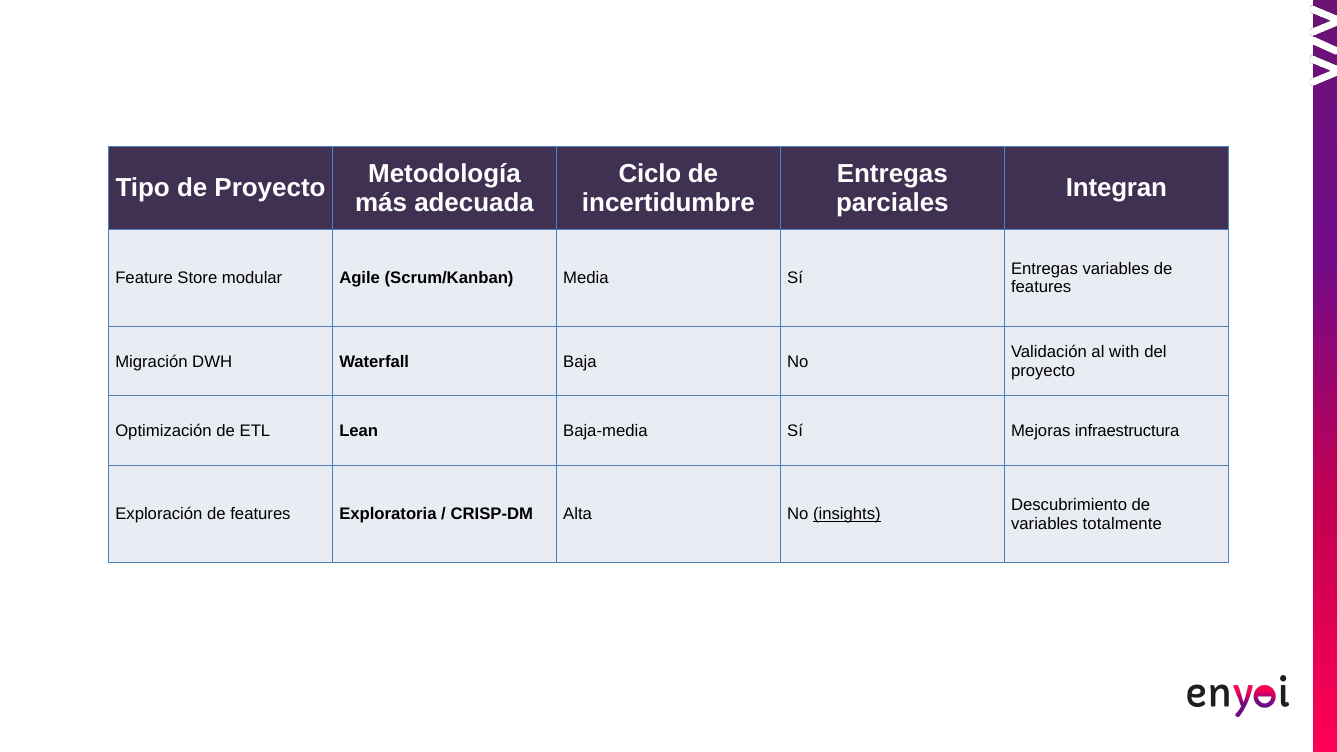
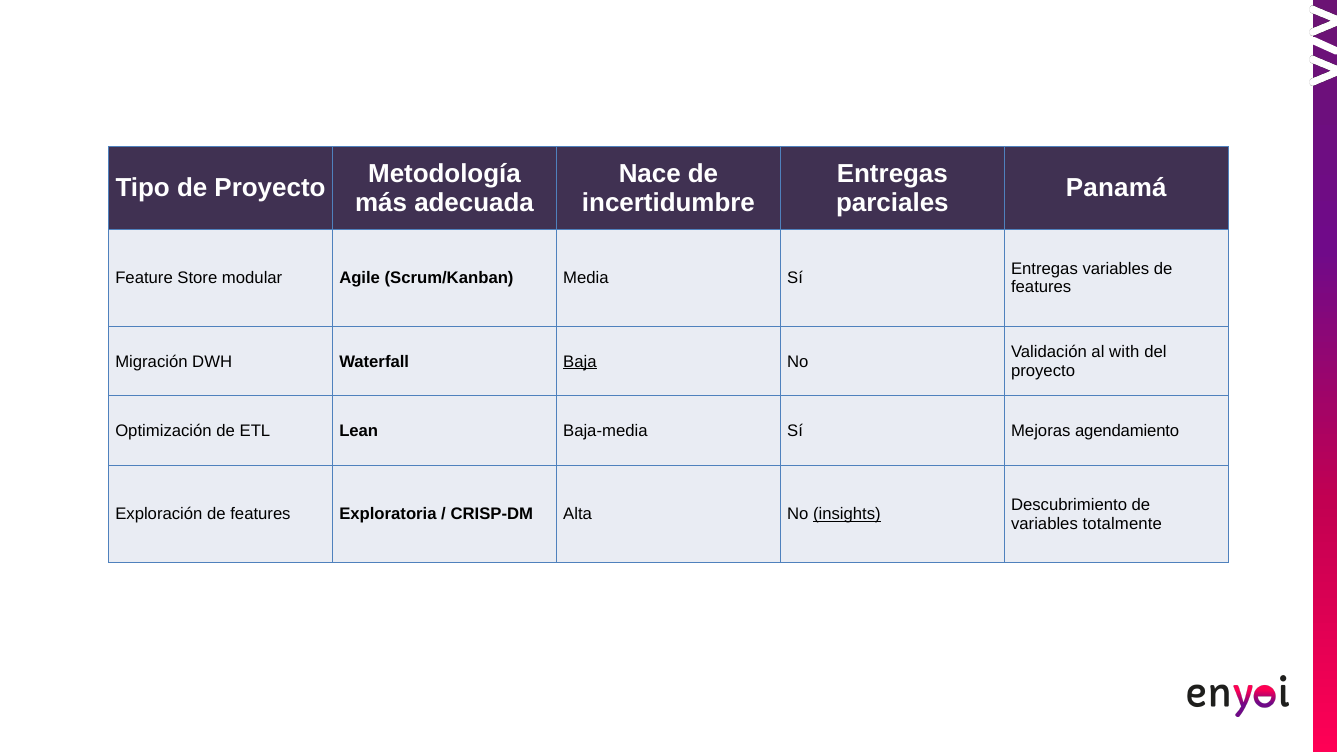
Ciclo: Ciclo -> Nace
Integran: Integran -> Panamá
Baja underline: none -> present
infraestructura: infraestructura -> agendamiento
